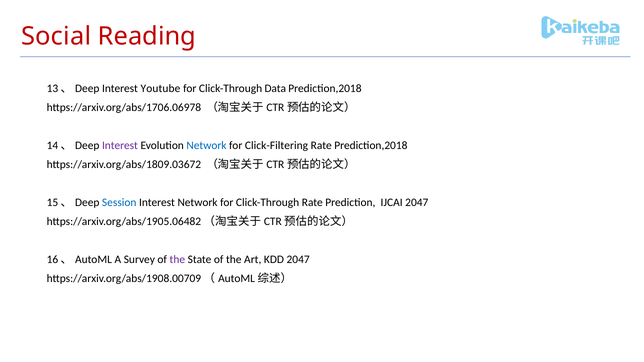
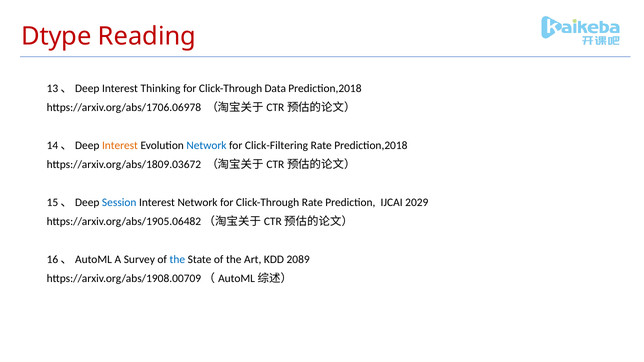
Social: Social -> Dtype
Youtube: Youtube -> Thinking
Interest at (120, 146) colour: purple -> orange
IJCAI 2047: 2047 -> 2029
the at (177, 260) colour: purple -> blue
KDD 2047: 2047 -> 2089
